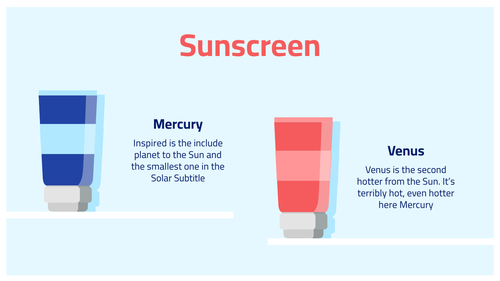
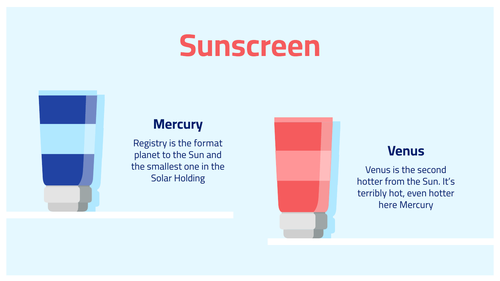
Inspired: Inspired -> Registry
include: include -> format
Subtitle: Subtitle -> Holding
